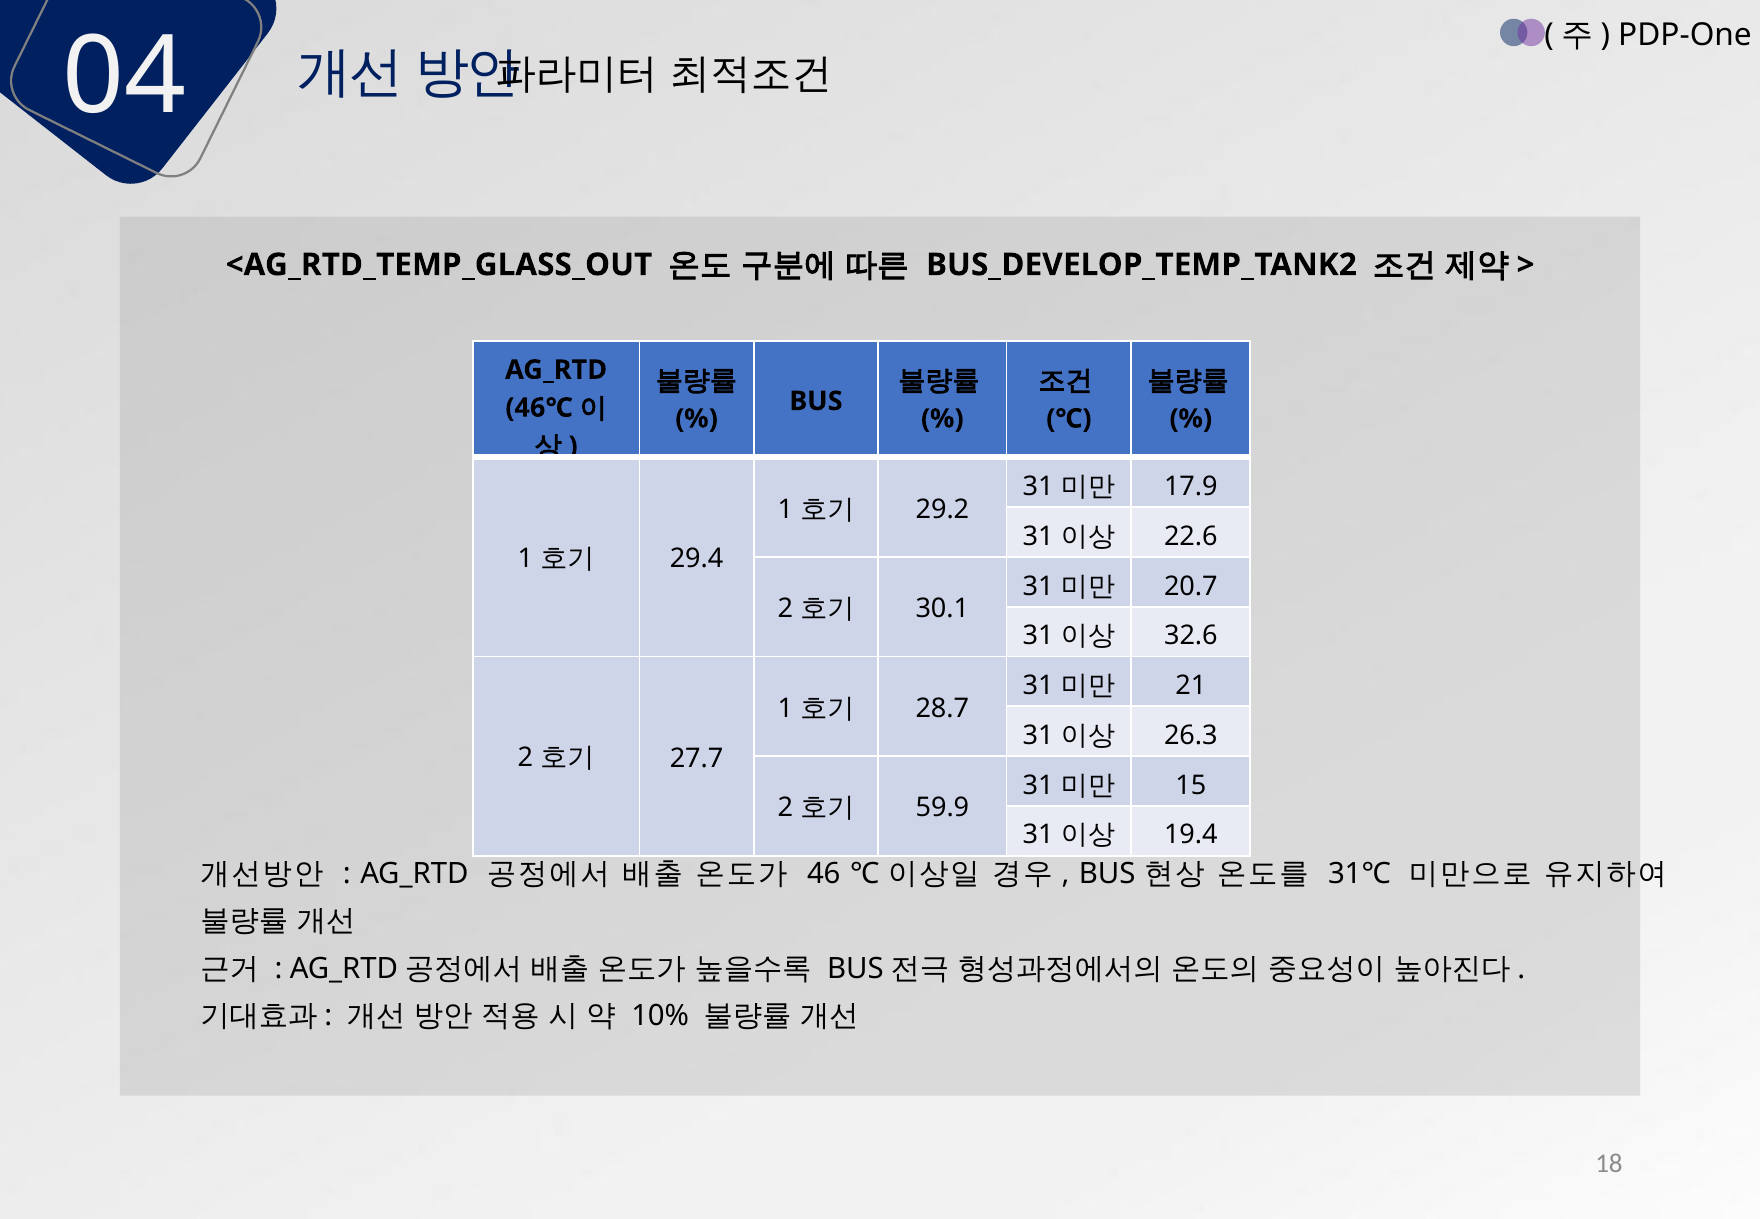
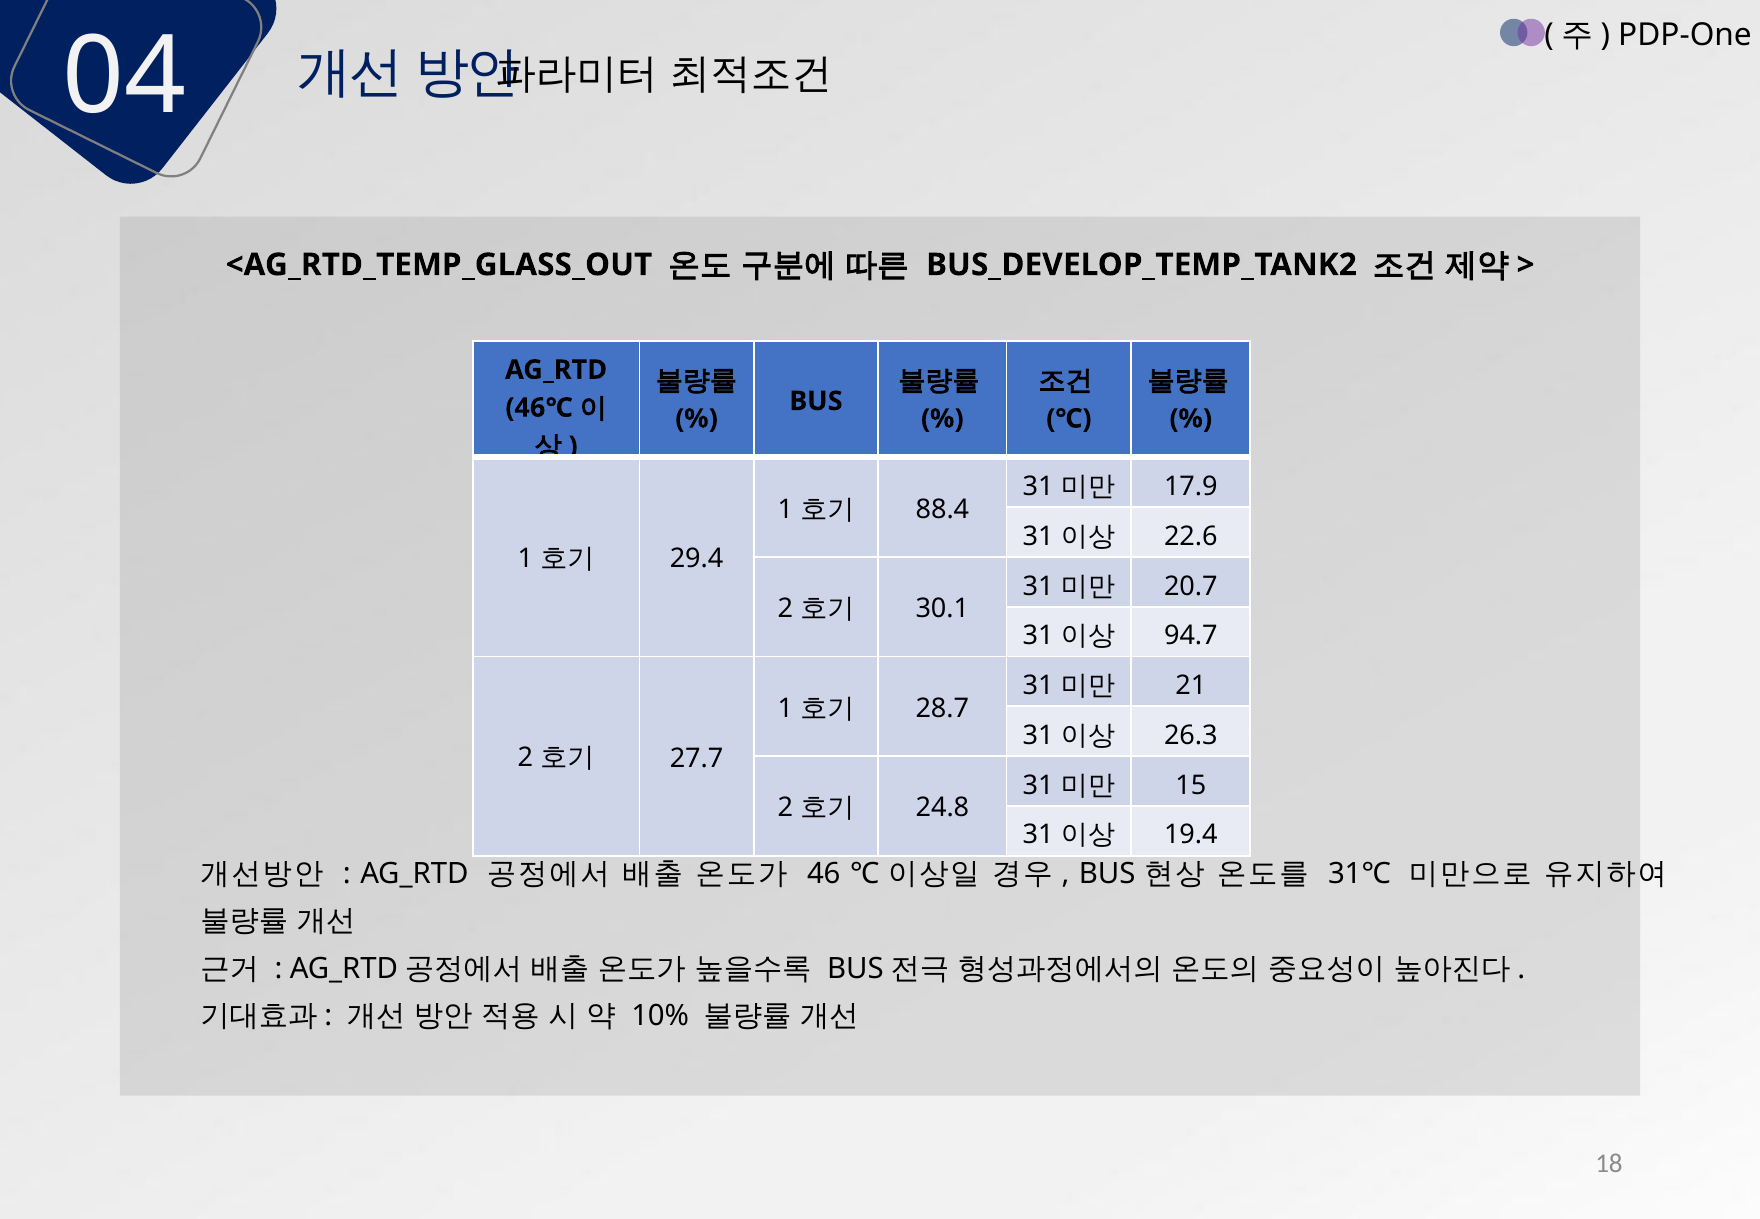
29.2: 29.2 -> 88.4
32.6: 32.6 -> 94.7
59.9: 59.9 -> 24.8
